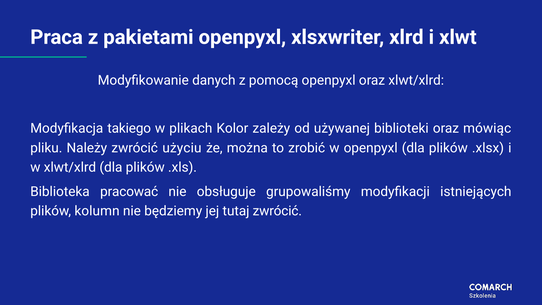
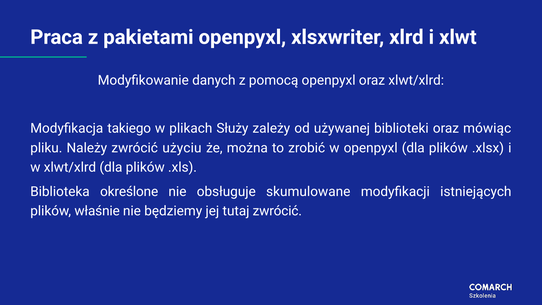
Kolor: Kolor -> Służy
pracować: pracować -> określone
grupowaliśmy: grupowaliśmy -> skumulowane
kolumn: kolumn -> właśnie
